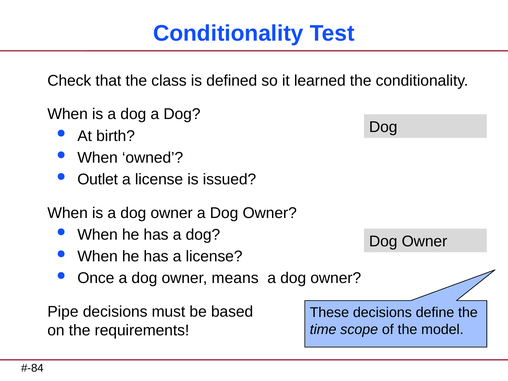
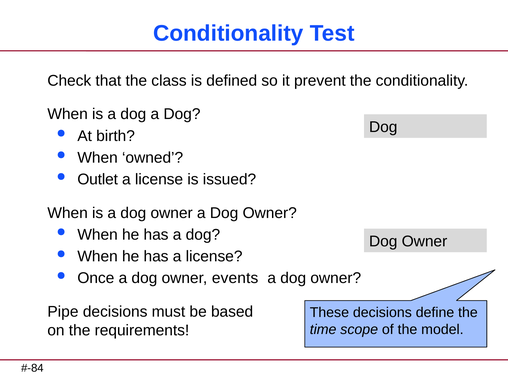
learned: learned -> prevent
means: means -> events
